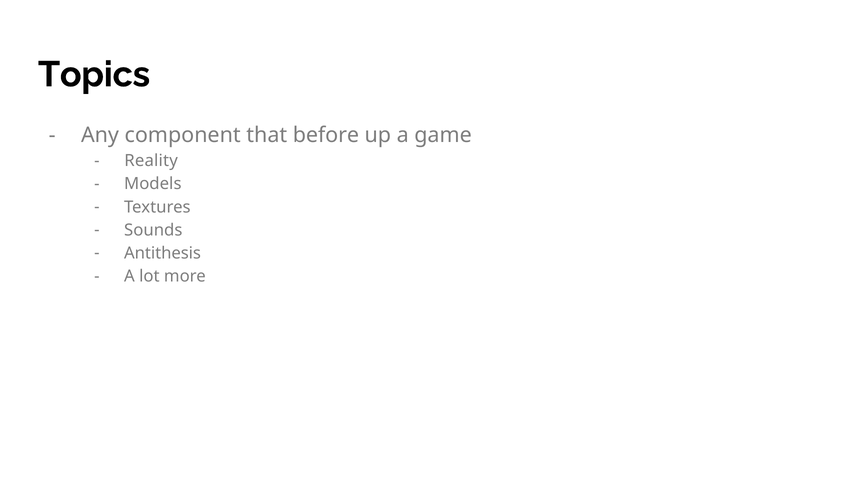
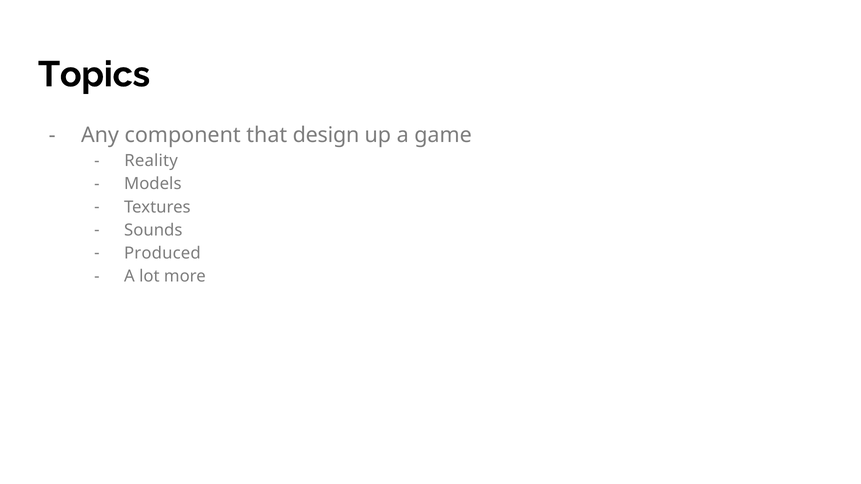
before: before -> design
Antithesis: Antithesis -> Produced
